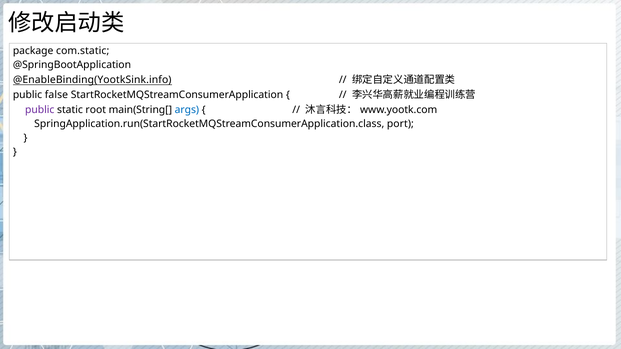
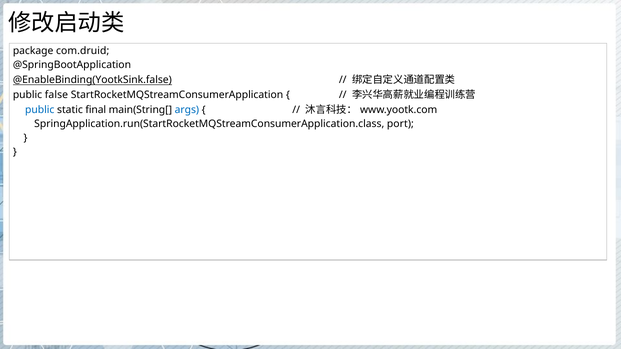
com.static: com.static -> com.druid
@EnableBinding(YootkSink.info: @EnableBinding(YootkSink.info -> @EnableBinding(YootkSink.false
public at (40, 110) colour: purple -> blue
root: root -> final
